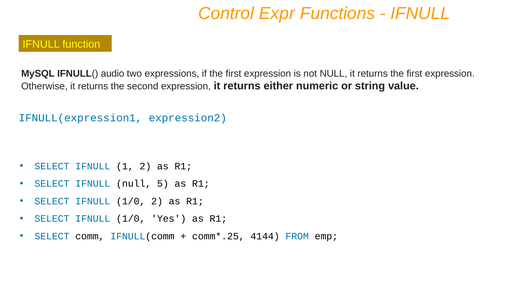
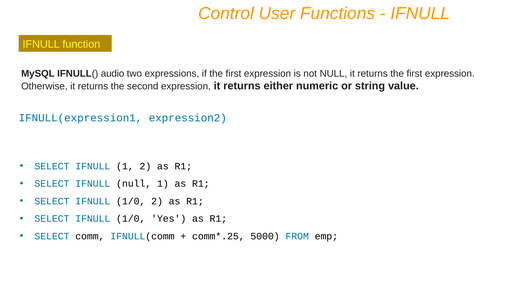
Expr: Expr -> User
null 5: 5 -> 1
4144: 4144 -> 5000
